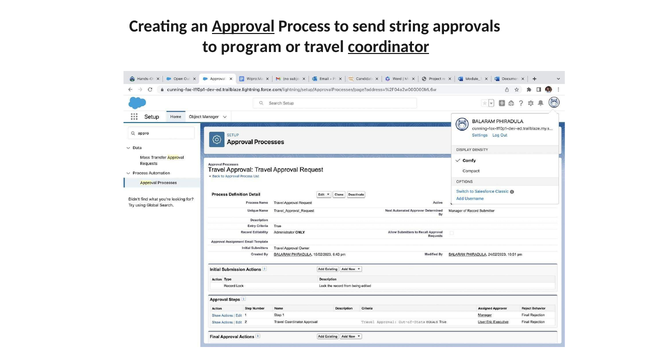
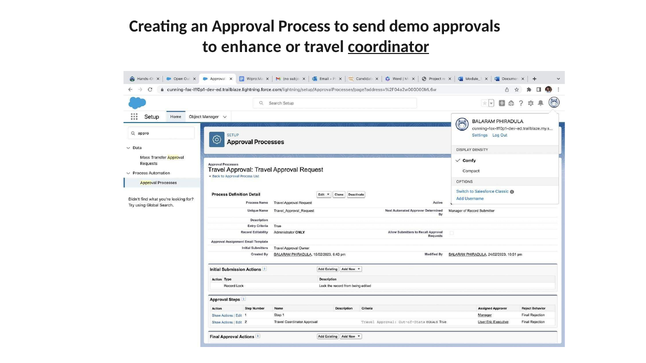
Approval underline: present -> none
string: string -> demo
program: program -> enhance
